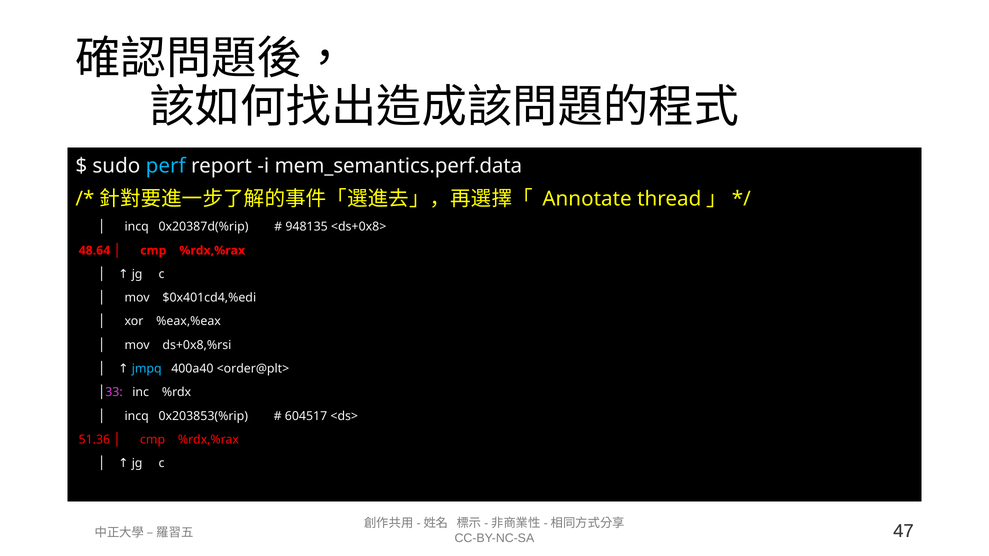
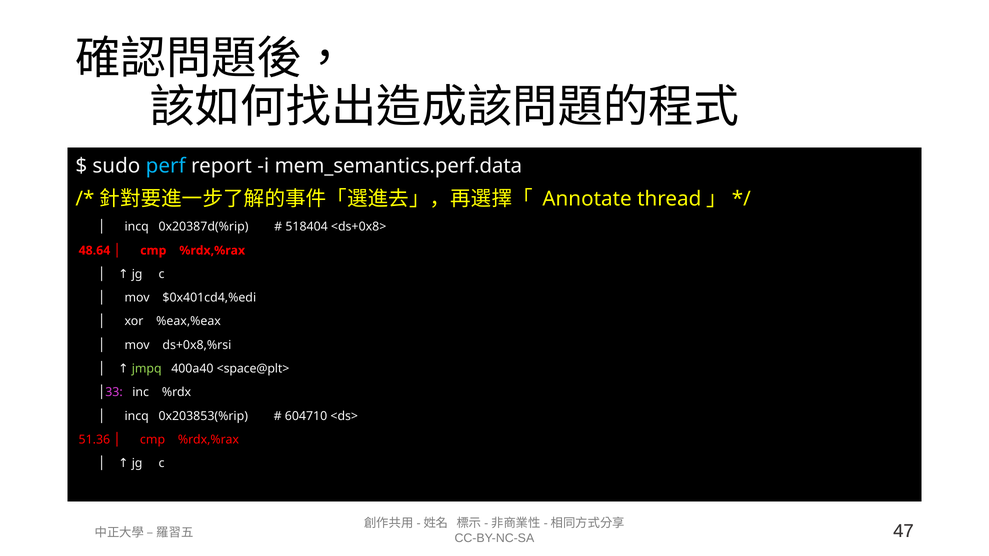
948135: 948135 -> 518404
jmpq colour: light blue -> light green
<order@plt>: <order@plt> -> <space@plt>
604517: 604517 -> 604710
